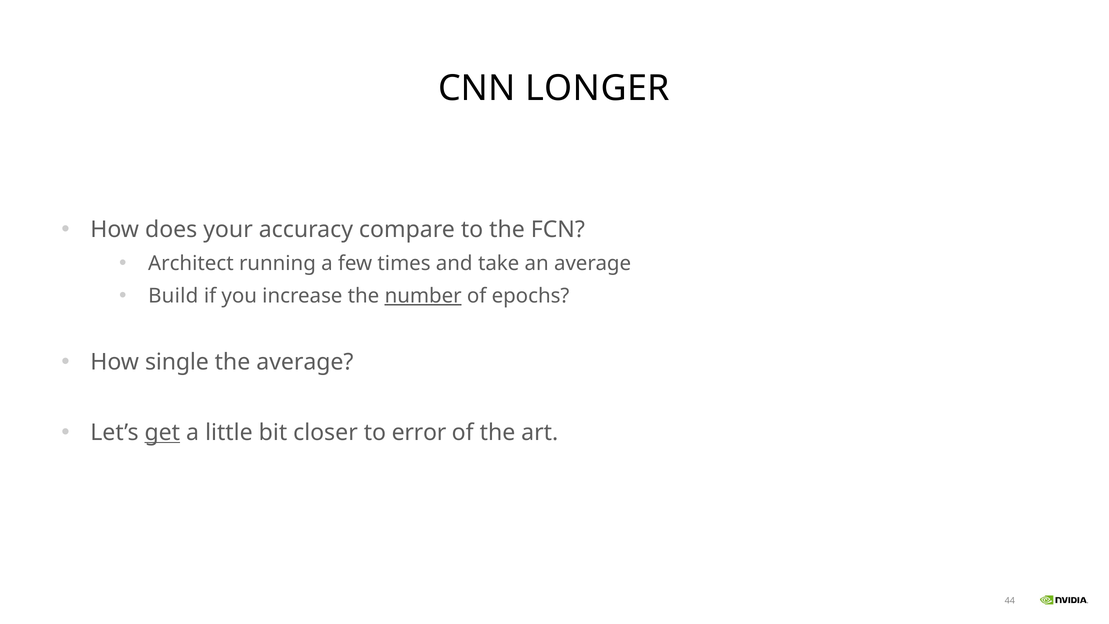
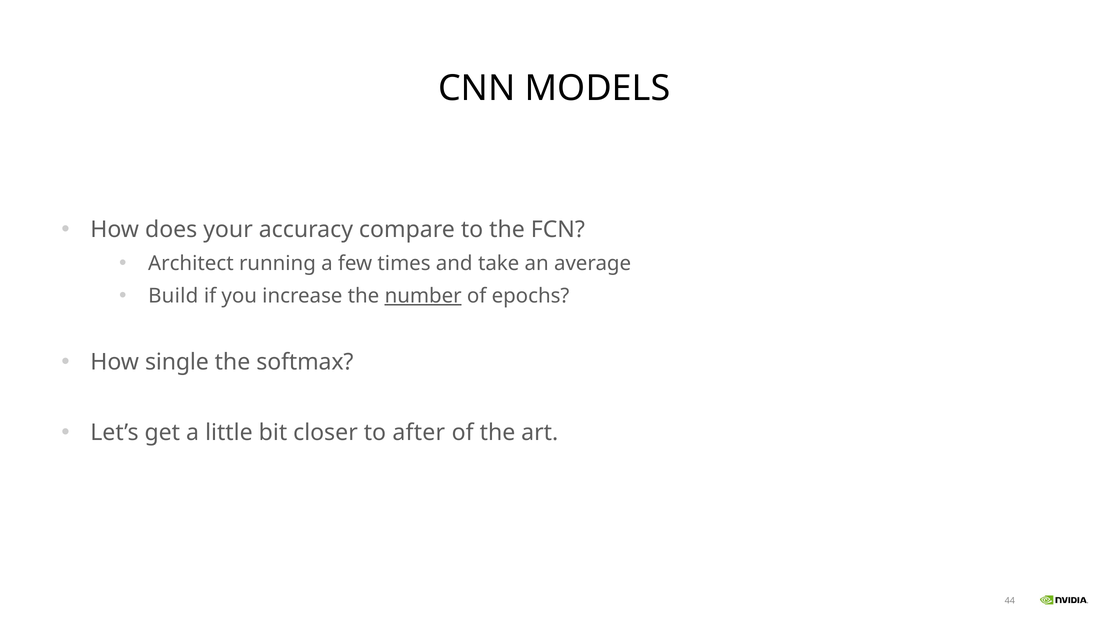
LONGER: LONGER -> MODELS
the average: average -> softmax
get underline: present -> none
error: error -> after
